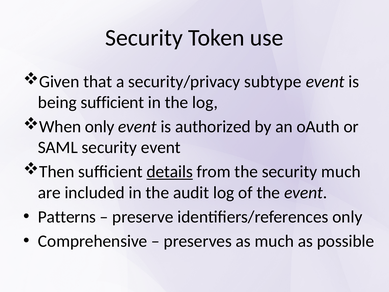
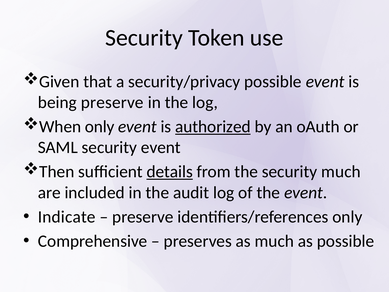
security/privacy subtype: subtype -> possible
being sufficient: sufficient -> preserve
authorized underline: none -> present
Patterns: Patterns -> Indicate
